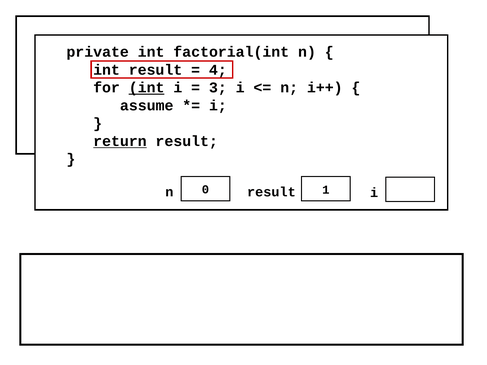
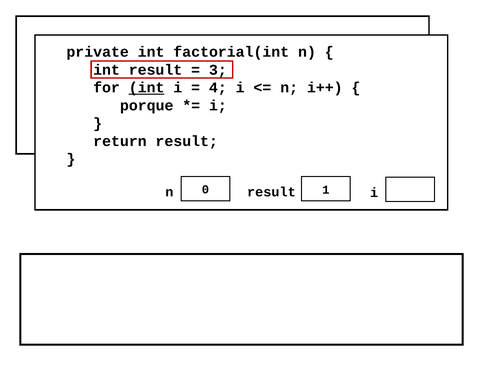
4: 4 -> 3
3: 3 -> 4
assume: assume -> porque
return underline: present -> none
